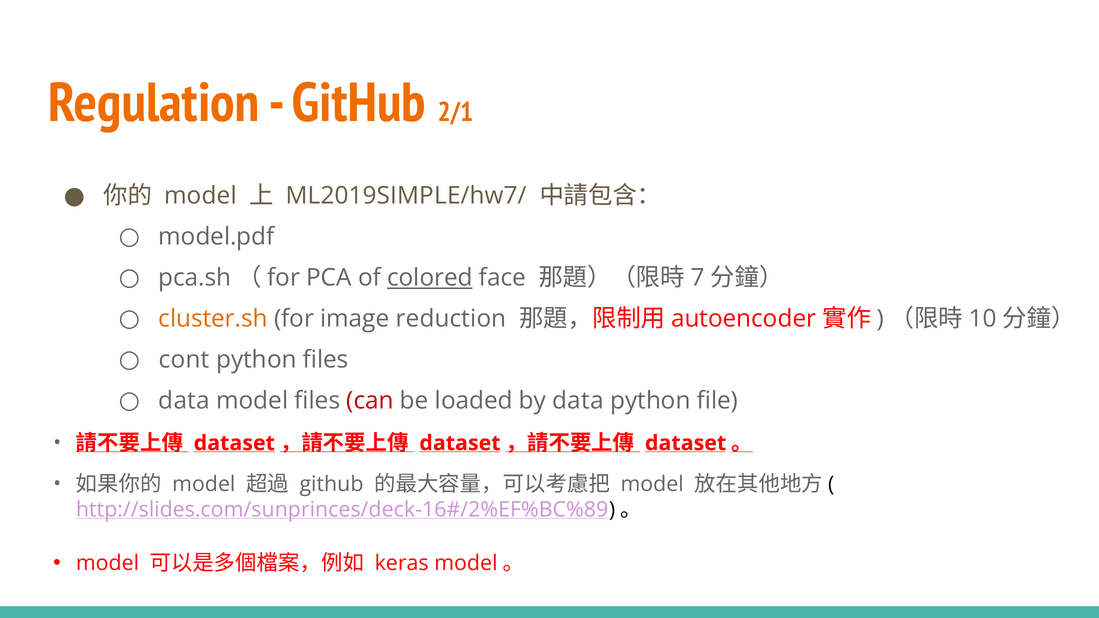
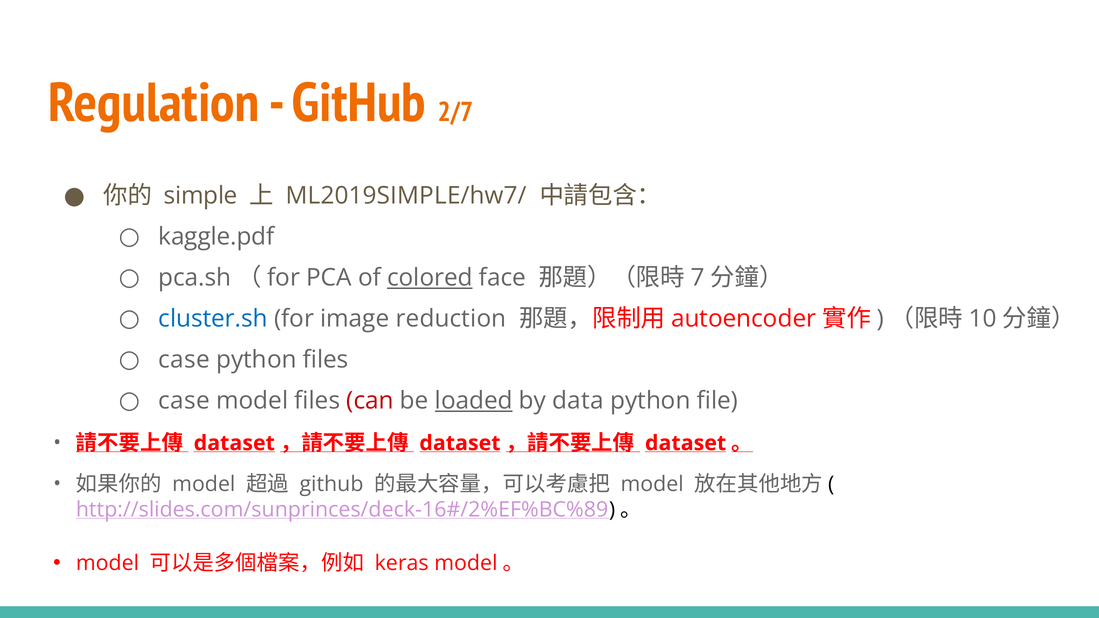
2/1: 2/1 -> 2/7
model at (200, 196): model -> simple
model.pdf: model.pdf -> kaggle.pdf
cluster.sh colour: orange -> blue
cont at (184, 360): cont -> case
data at (184, 401): data -> case
loaded underline: none -> present
